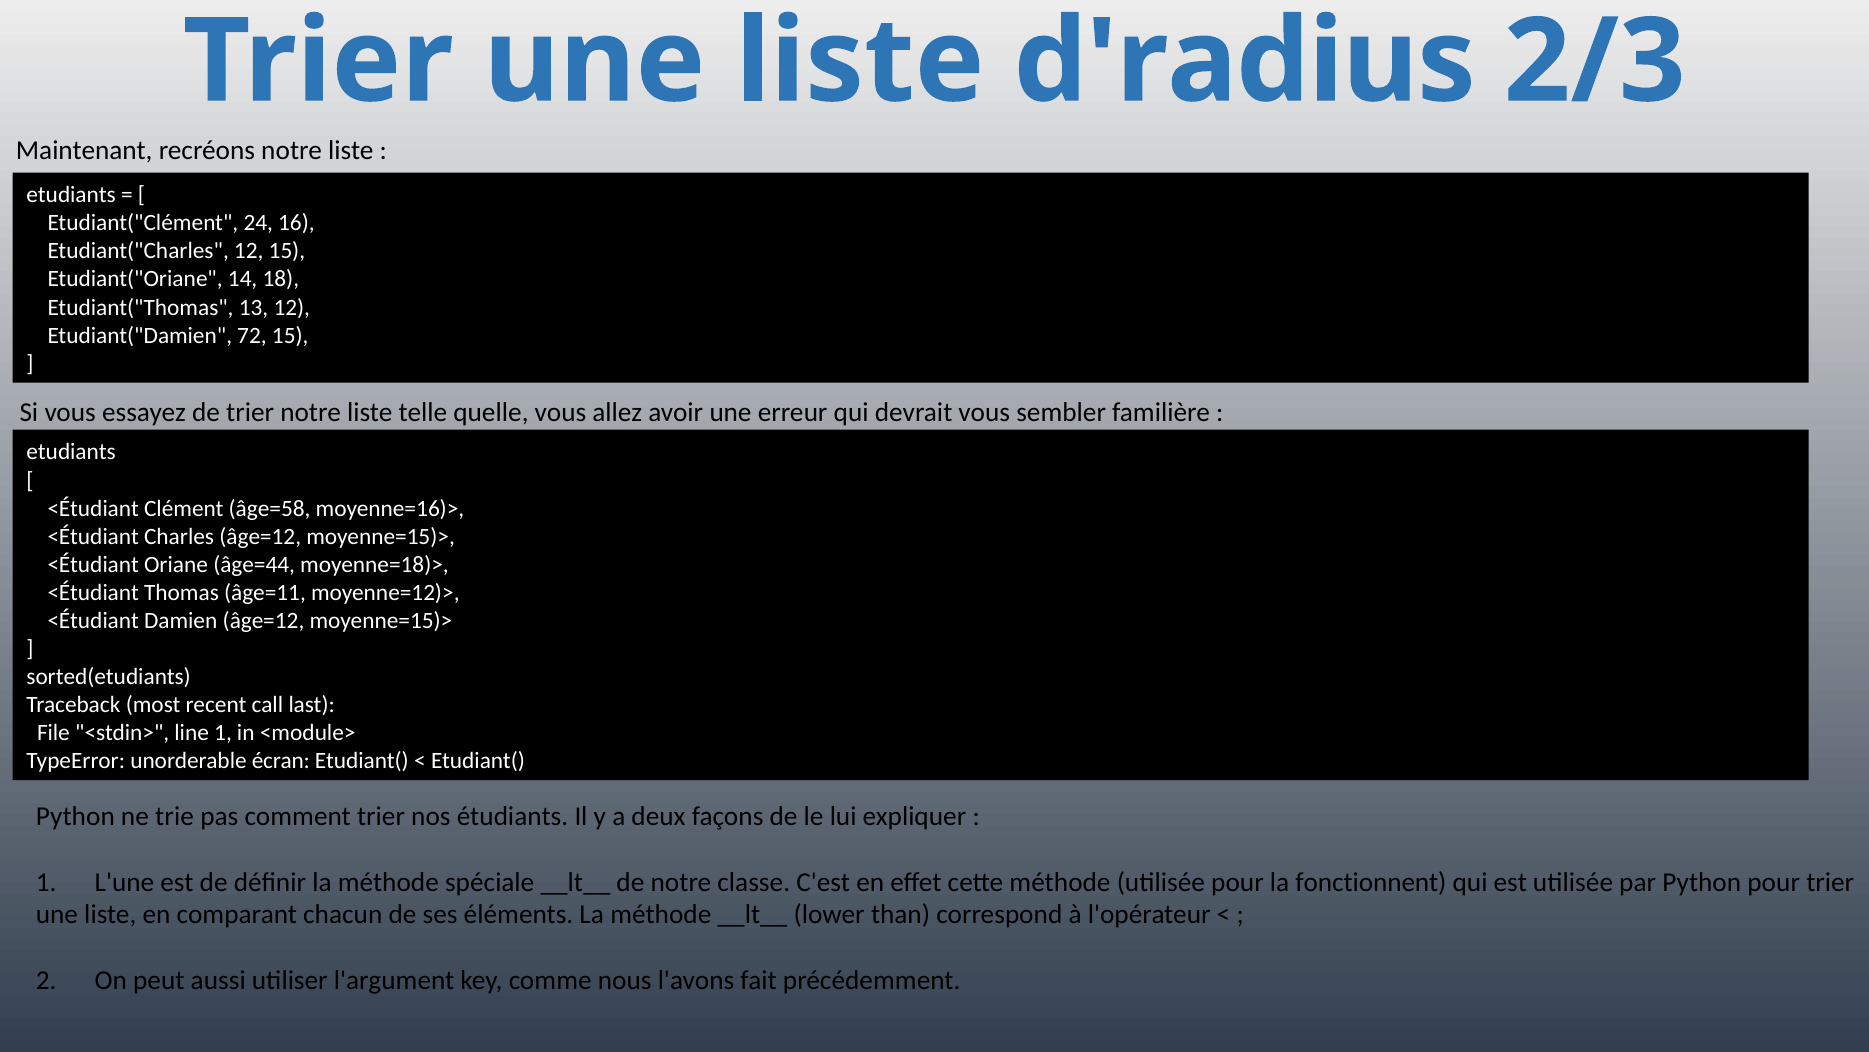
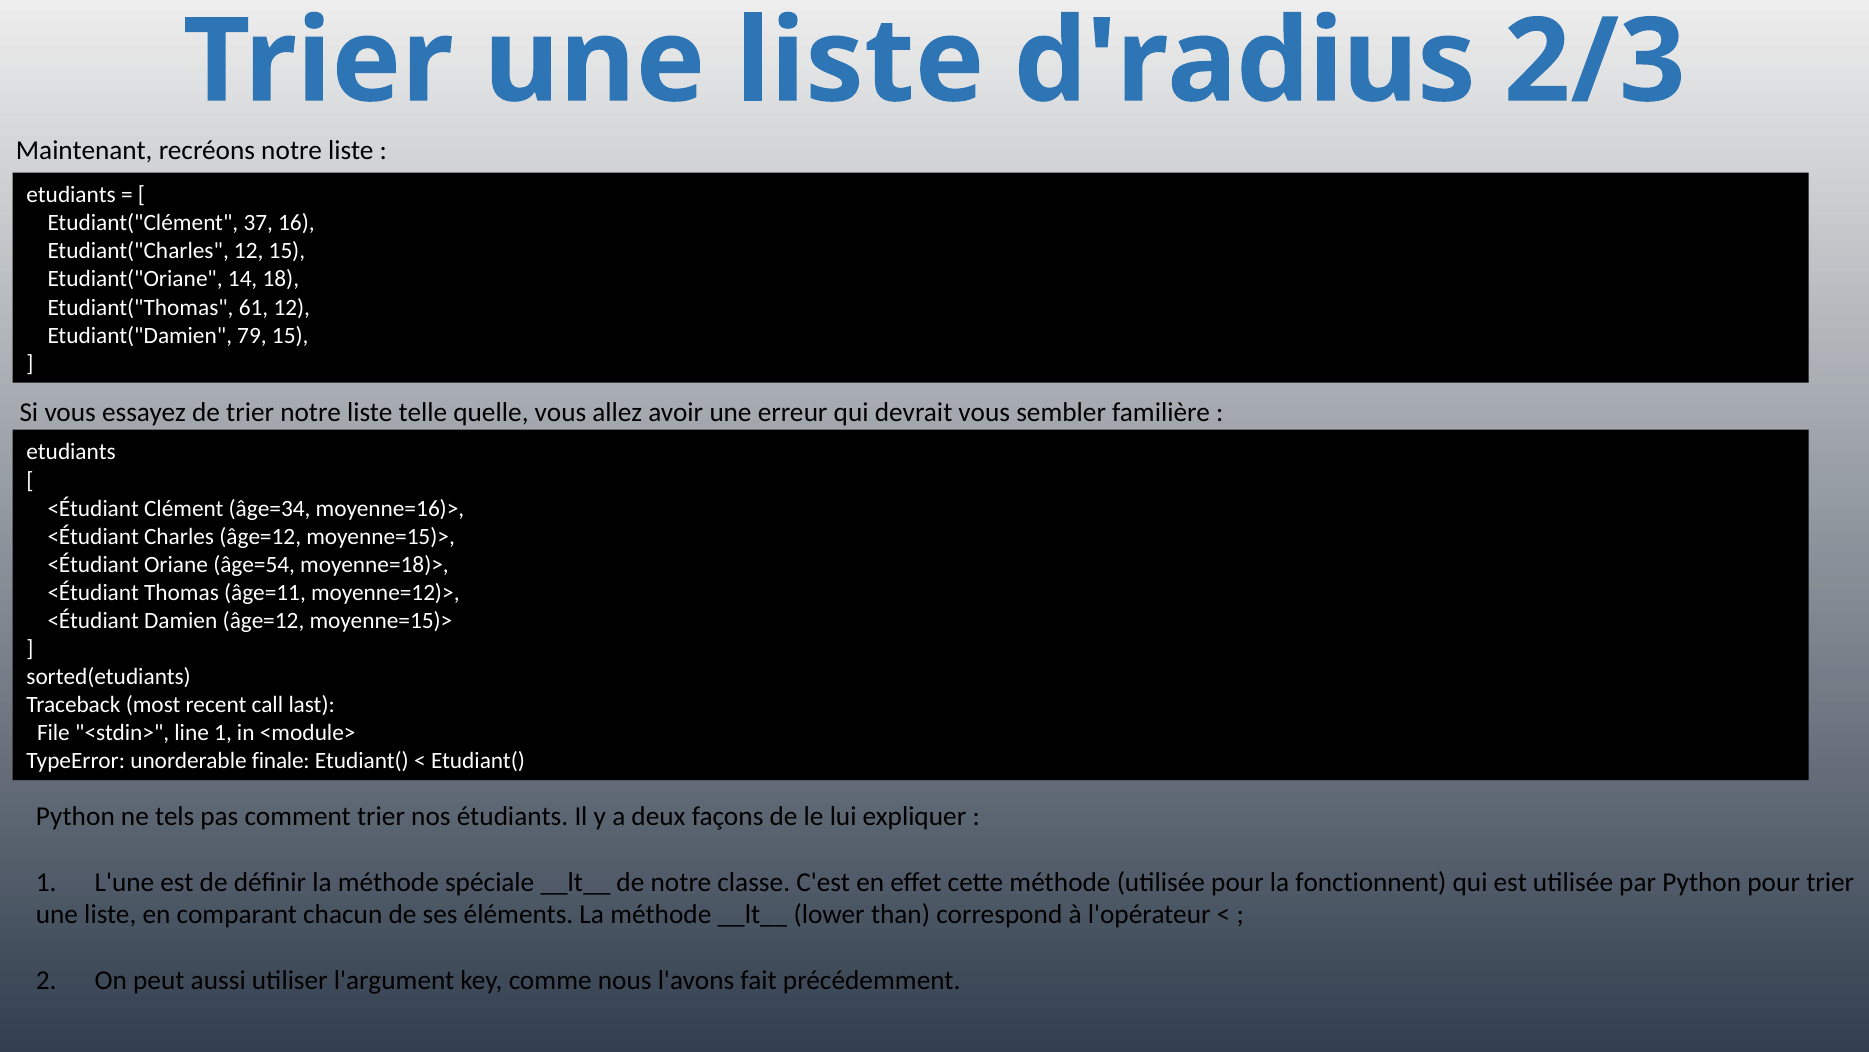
24: 24 -> 37
13: 13 -> 61
72: 72 -> 79
âge=58: âge=58 -> âge=34
âge=44: âge=44 -> âge=54
écran: écran -> finale
trie: trie -> tels
